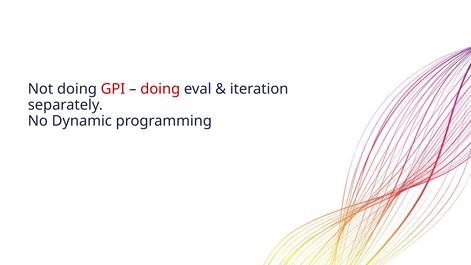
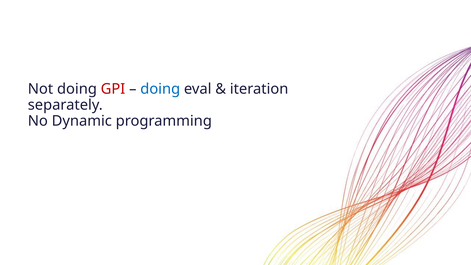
doing at (160, 89) colour: red -> blue
